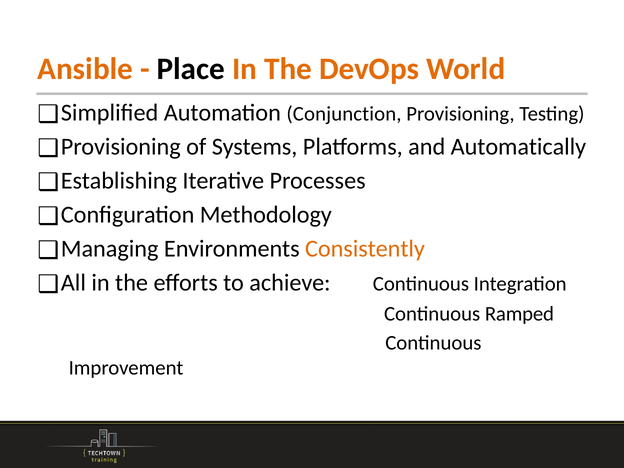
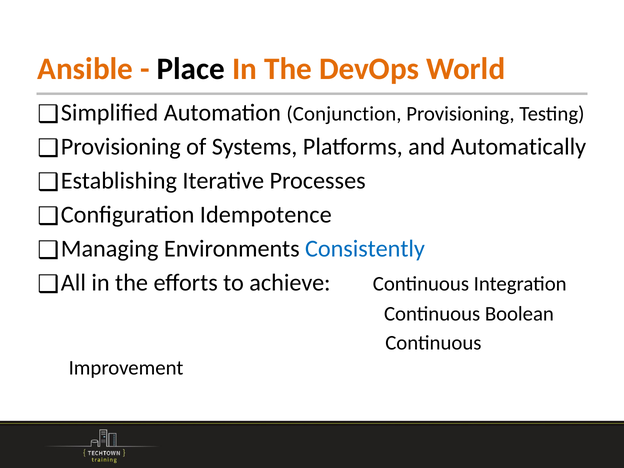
Methodology: Methodology -> Idempotence
Consistently colour: orange -> blue
Ramped: Ramped -> Boolean
